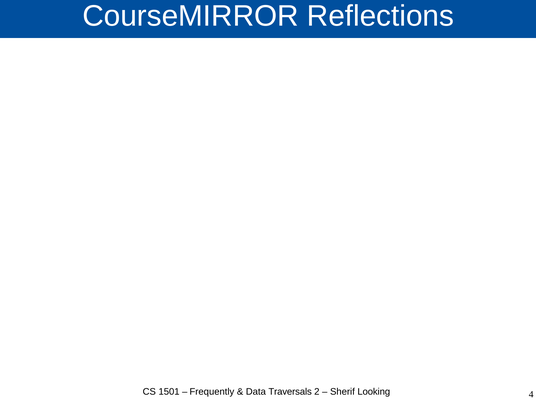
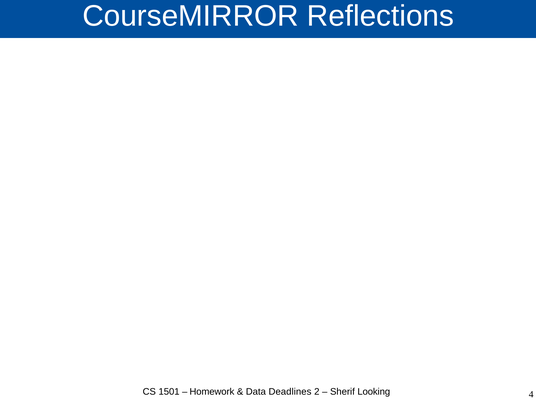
Frequently: Frequently -> Homework
Traversals: Traversals -> Deadlines
